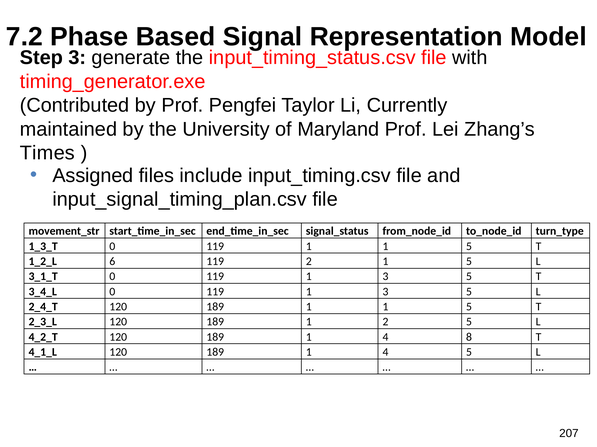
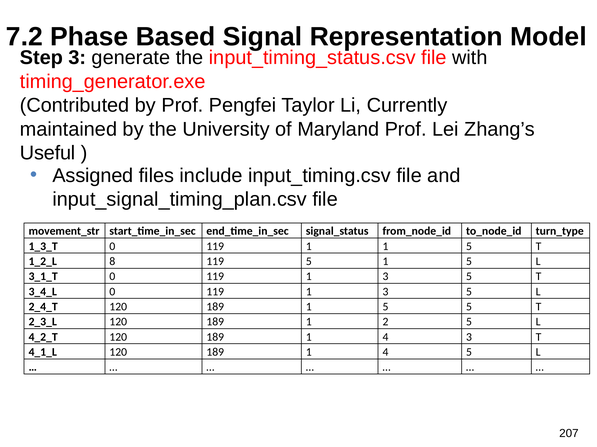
Times: Times -> Useful
6: 6 -> 8
119 2: 2 -> 5
189 1 1: 1 -> 5
4 8: 8 -> 3
